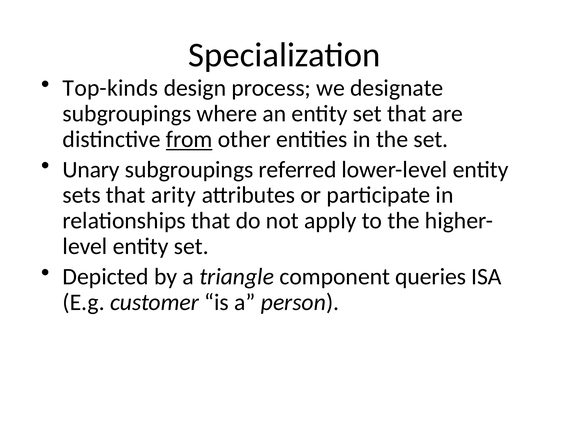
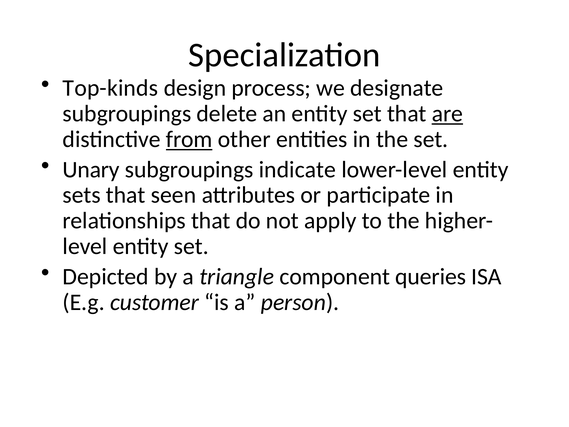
where: where -> delete
are underline: none -> present
referred: referred -> indicate
arity: arity -> seen
